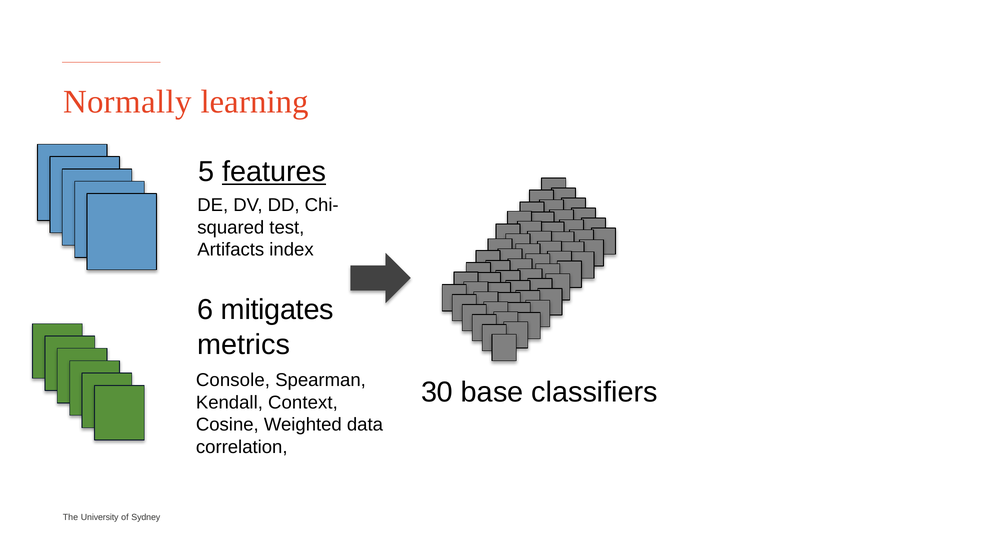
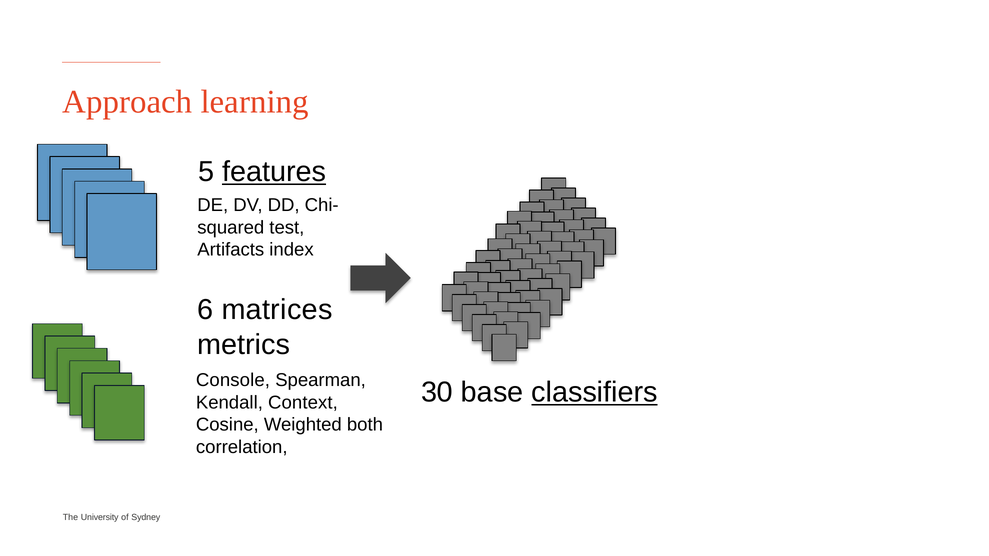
Normally: Normally -> Approach
mitigates: mitigates -> matrices
classifiers underline: none -> present
data: data -> both
